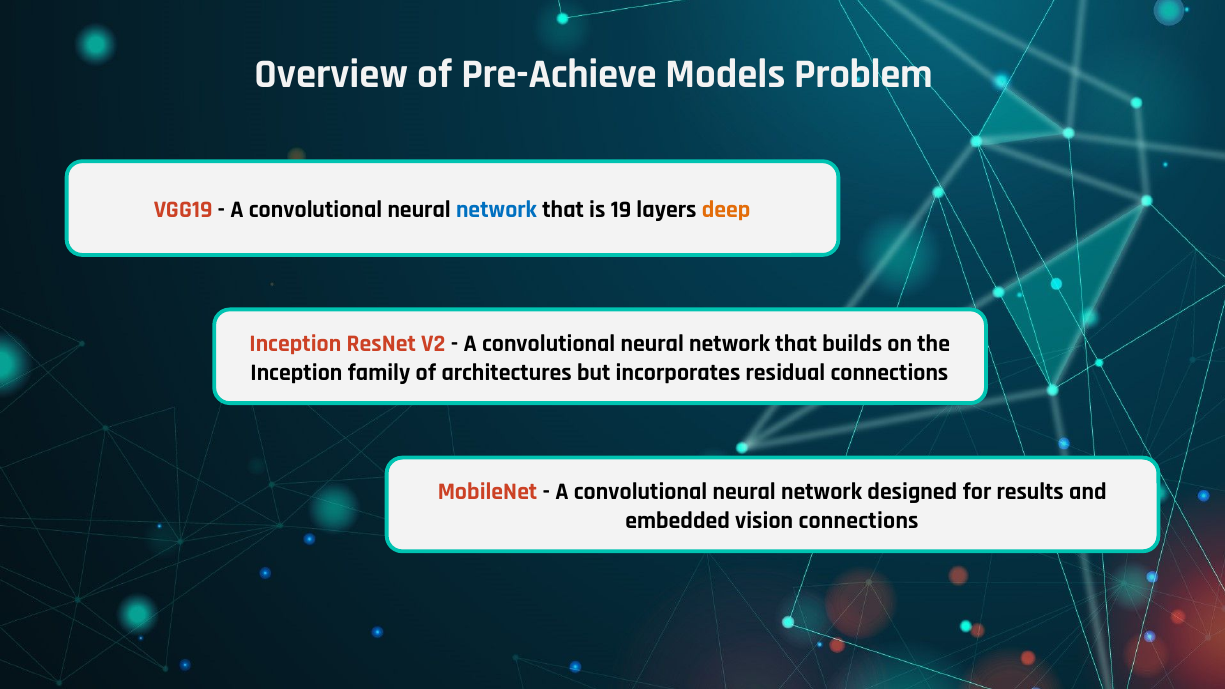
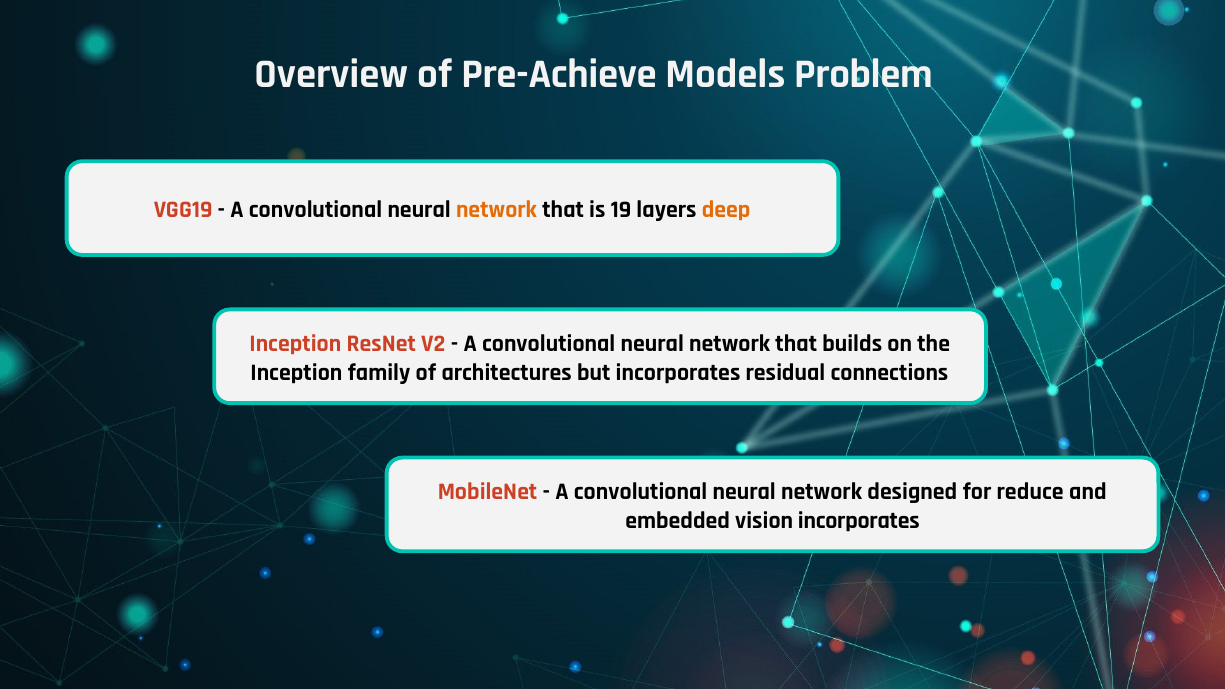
network at (497, 210) colour: blue -> orange
results: results -> reduce
vision connections: connections -> incorporates
